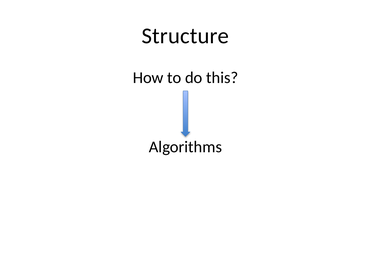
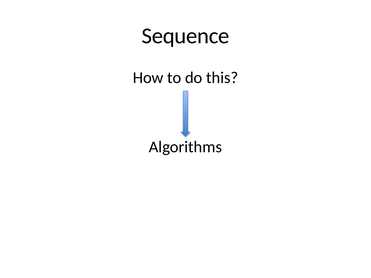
Structure: Structure -> Sequence
